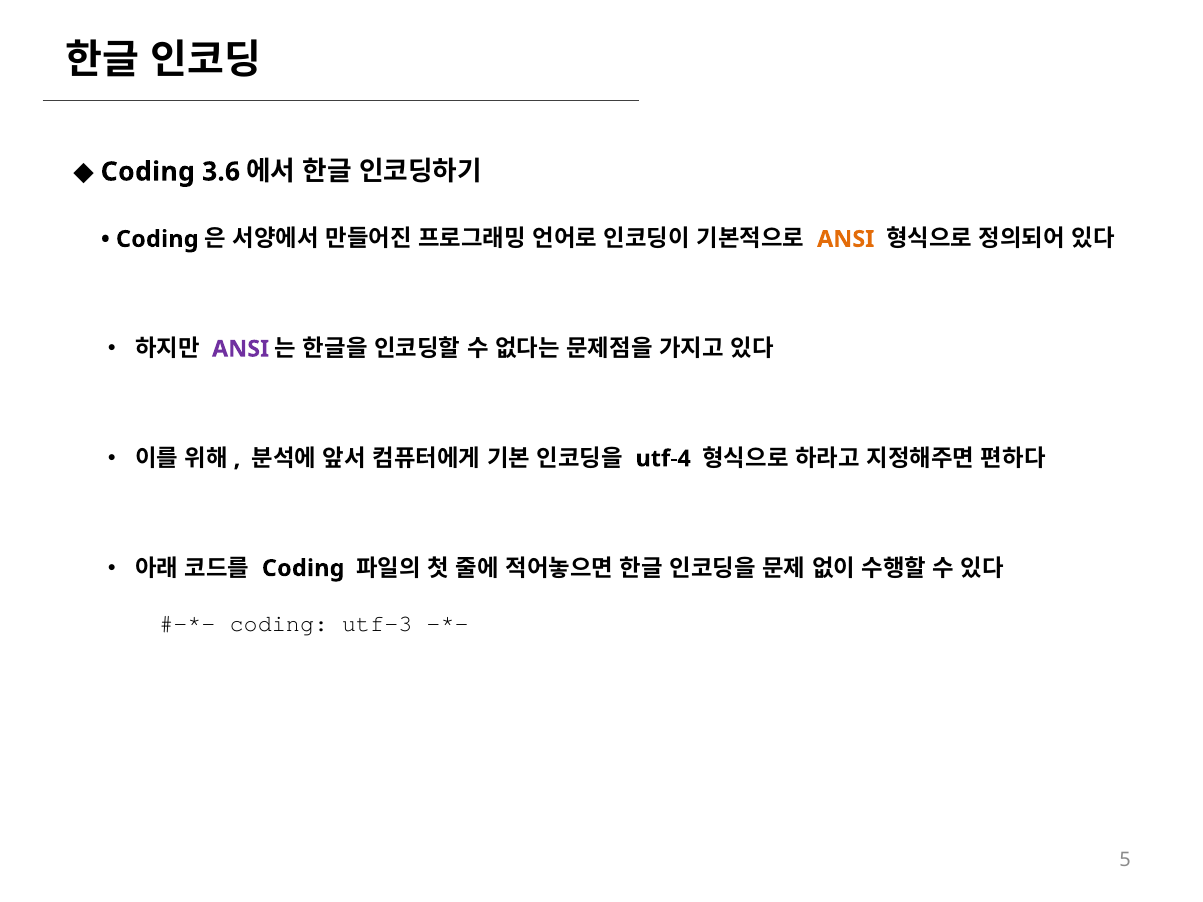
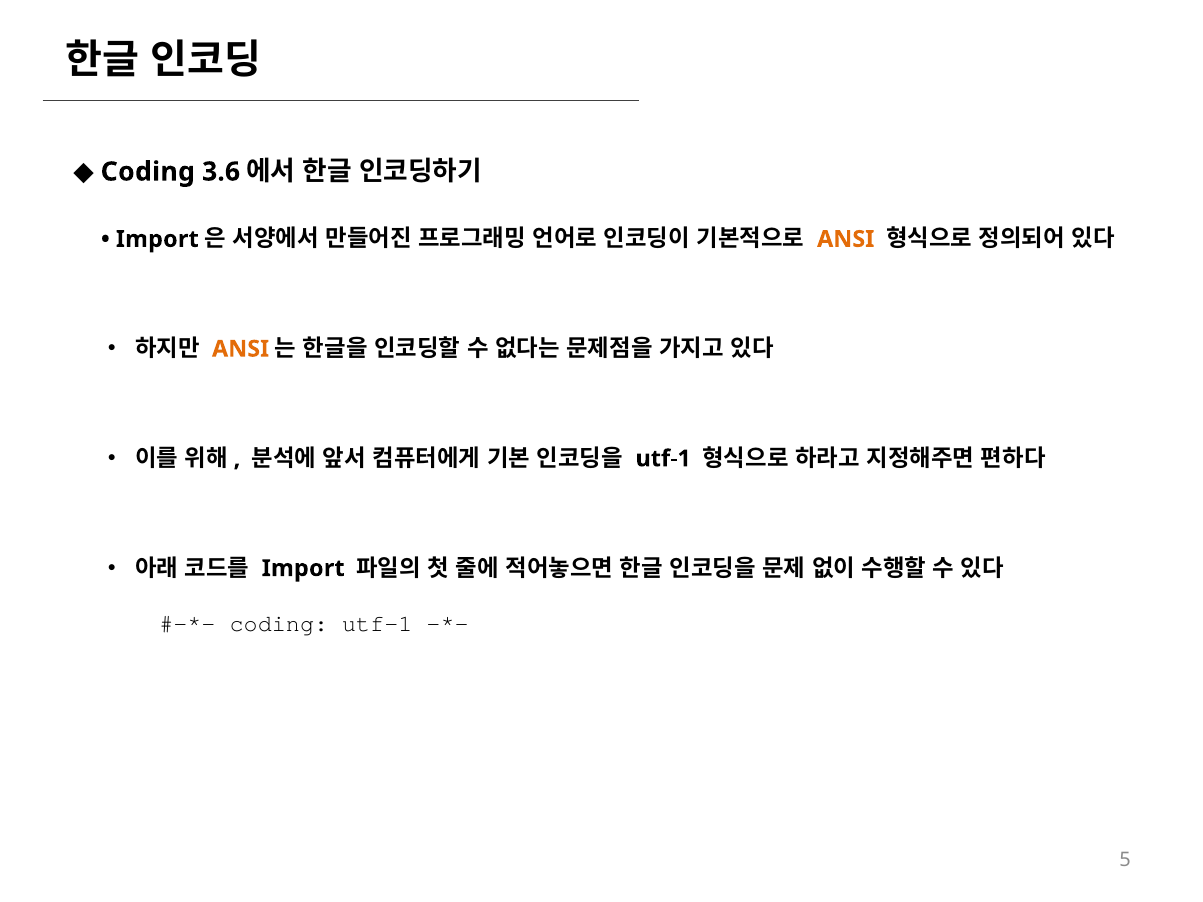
Coding at (157, 239): Coding -> Import
ANSI at (241, 349) colour: purple -> orange
utf-4 at (663, 459): utf-4 -> utf-1
Coding at (303, 568): Coding -> Import
coding utf-3: utf-3 -> utf-1
